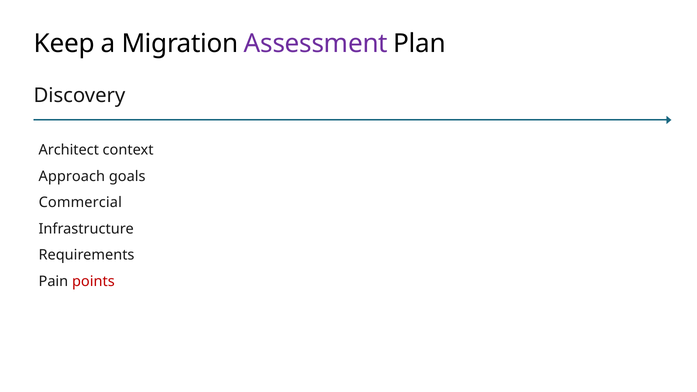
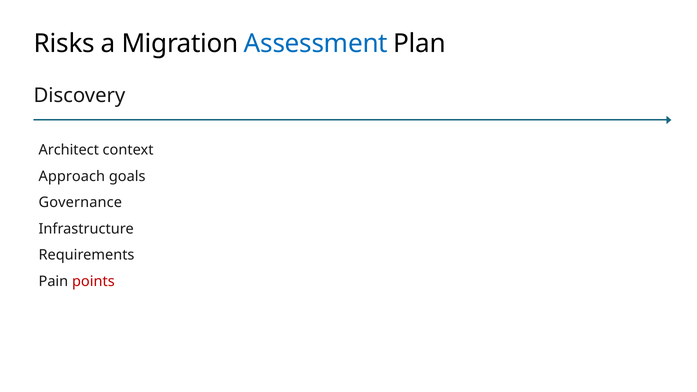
Keep: Keep -> Risks
Assessment colour: purple -> blue
Commercial: Commercial -> Governance
